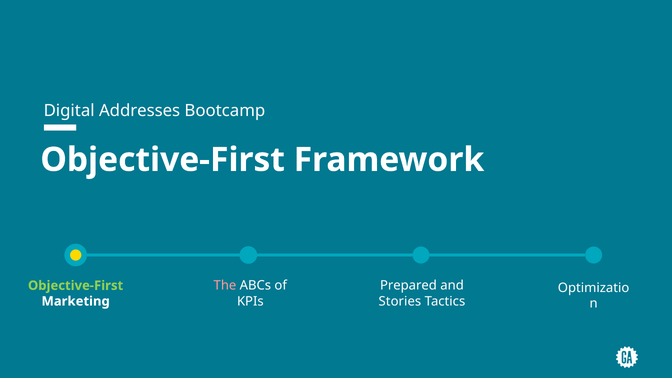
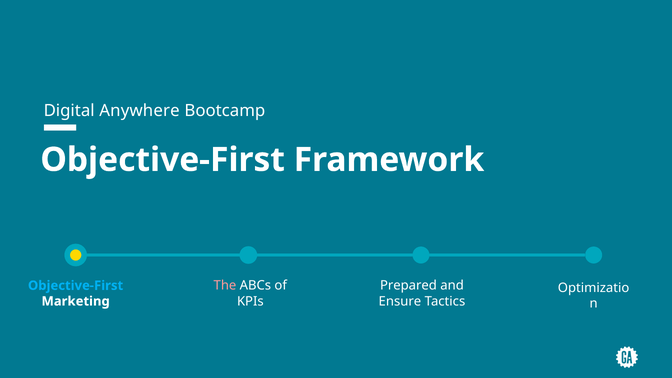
Addresses: Addresses -> Anywhere
Objective-First at (76, 286) colour: light green -> light blue
Stories: Stories -> Ensure
